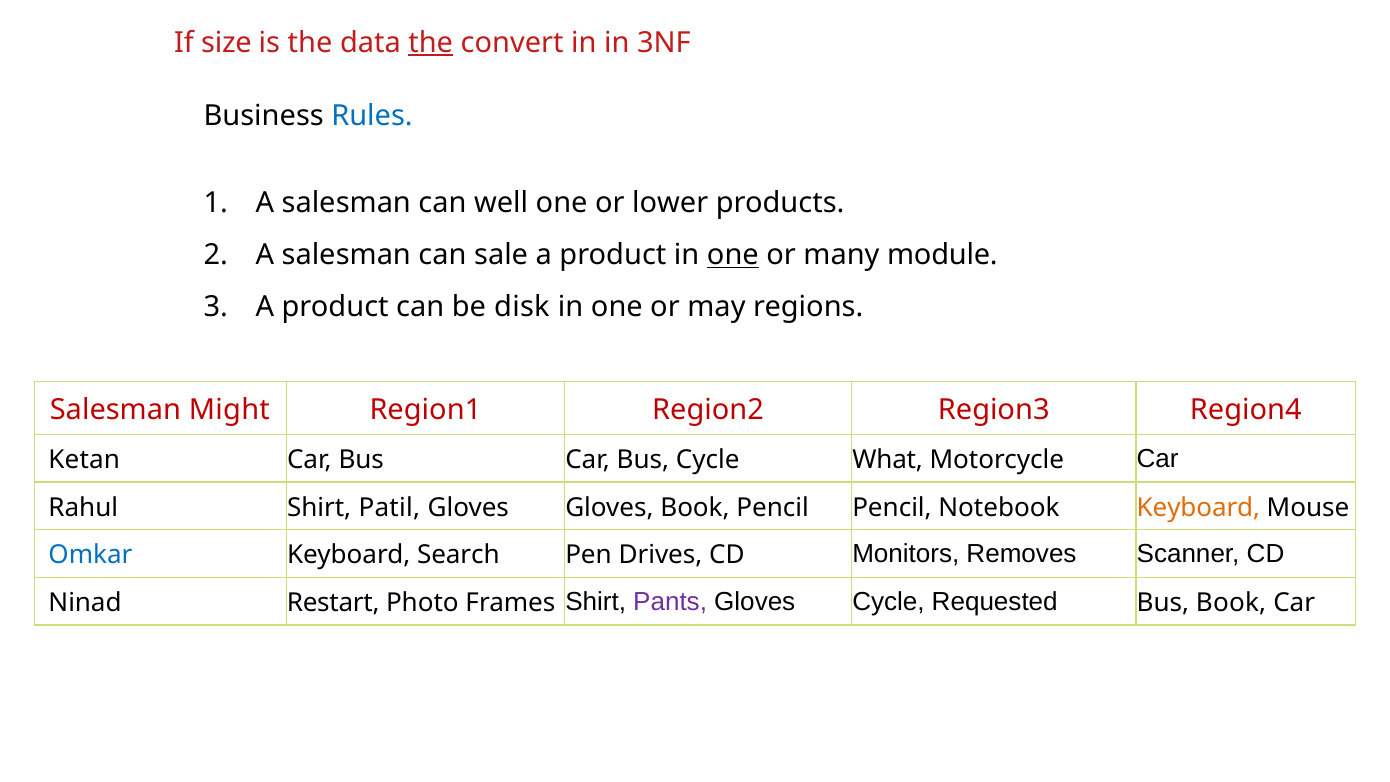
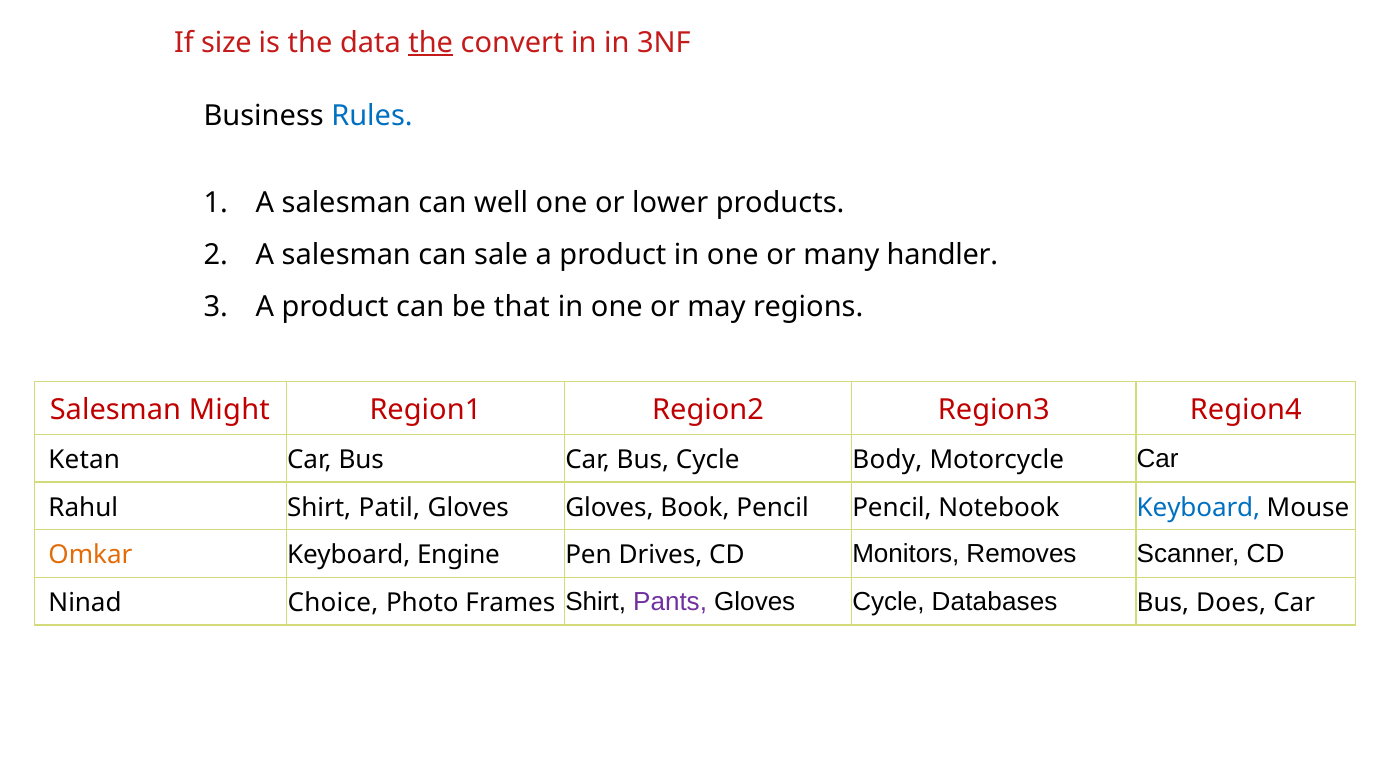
one at (733, 255) underline: present -> none
module: module -> handler
disk: disk -> that
What: What -> Body
Keyboard at (1198, 508) colour: orange -> blue
Omkar colour: blue -> orange
Search: Search -> Engine
Restart: Restart -> Choice
Requested: Requested -> Databases
Bus Book: Book -> Does
